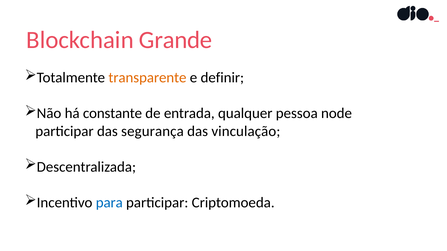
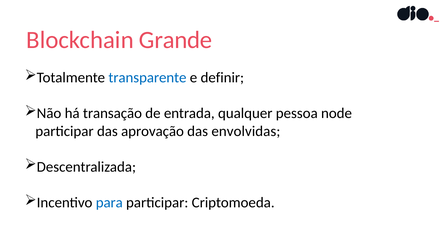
transparente colour: orange -> blue
constante: constante -> transação
segurança: segurança -> aprovação
vinculação: vinculação -> envolvidas
